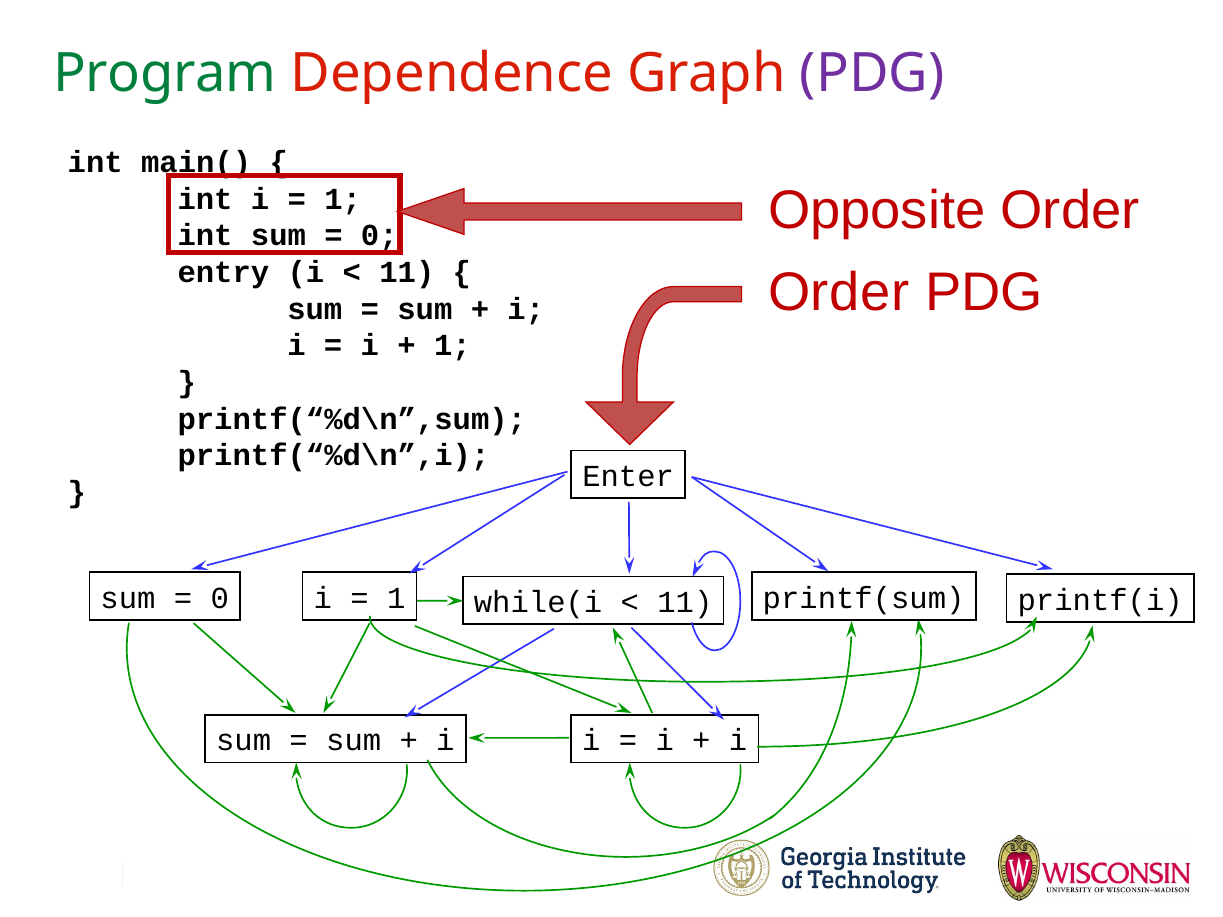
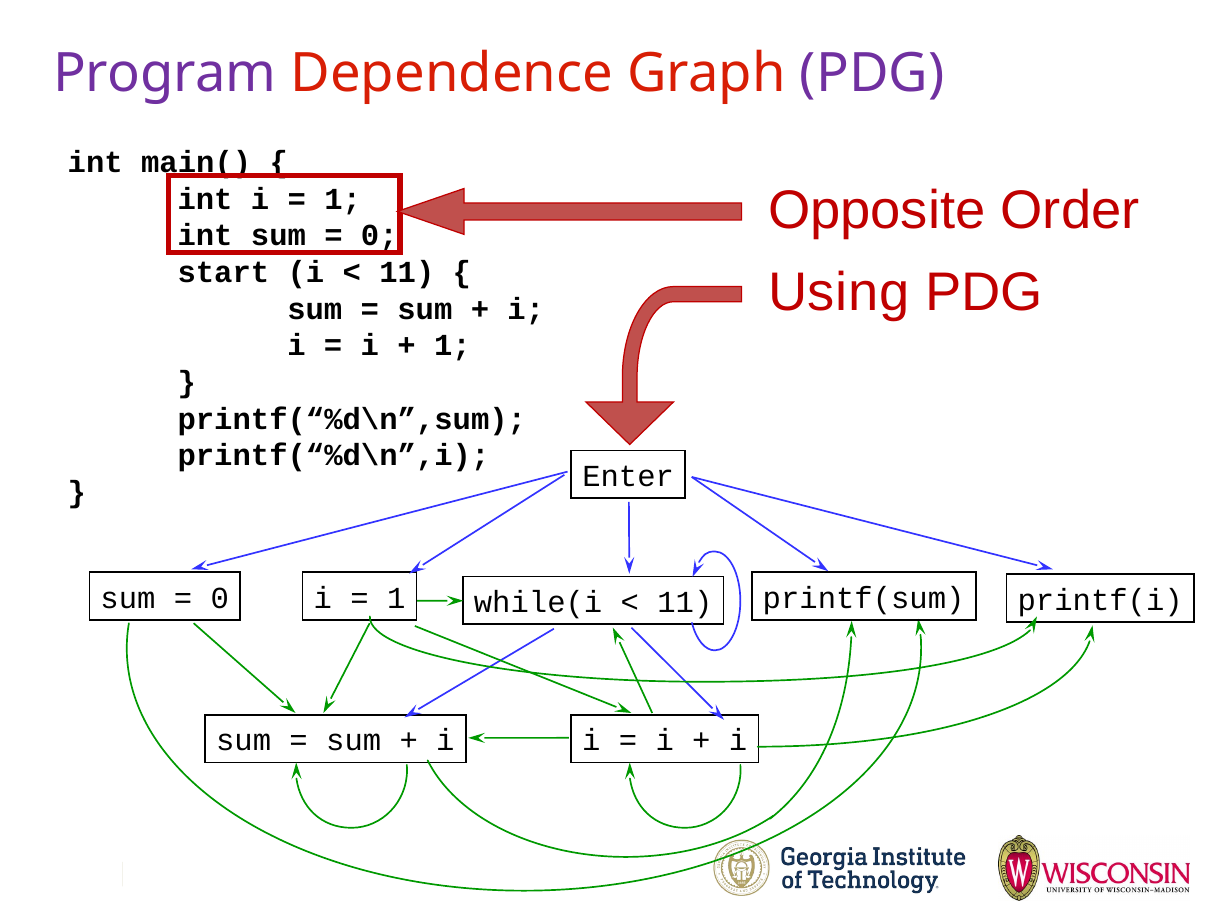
Program colour: green -> purple
entry: entry -> start
Order at (839, 293): Order -> Using
